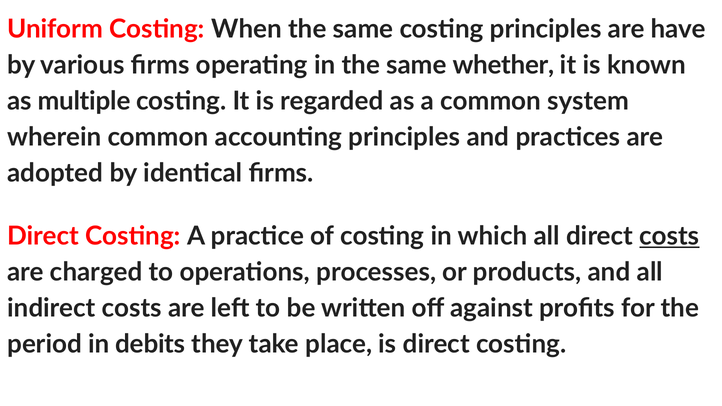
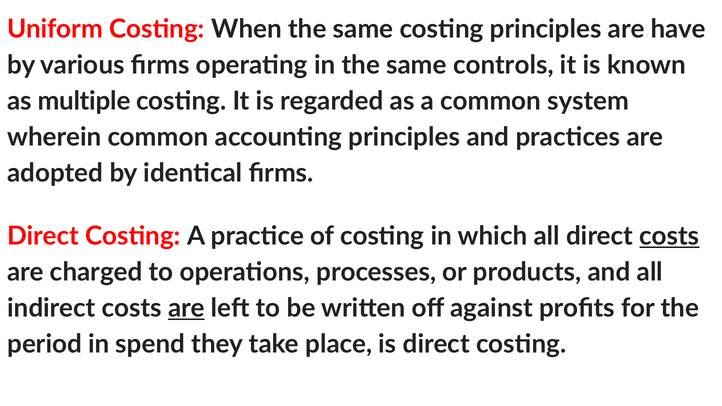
whether: whether -> controls
are at (186, 308) underline: none -> present
debits: debits -> spend
